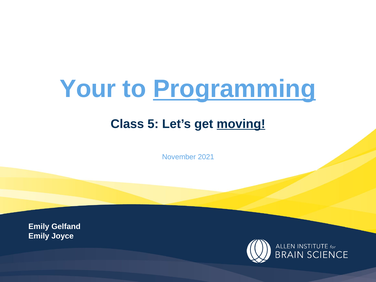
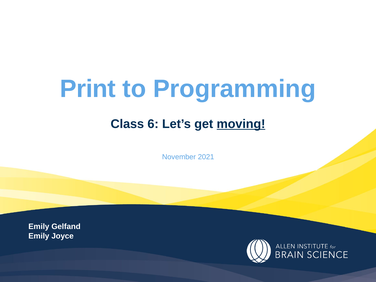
Your: Your -> Print
Programming underline: present -> none
5: 5 -> 6
